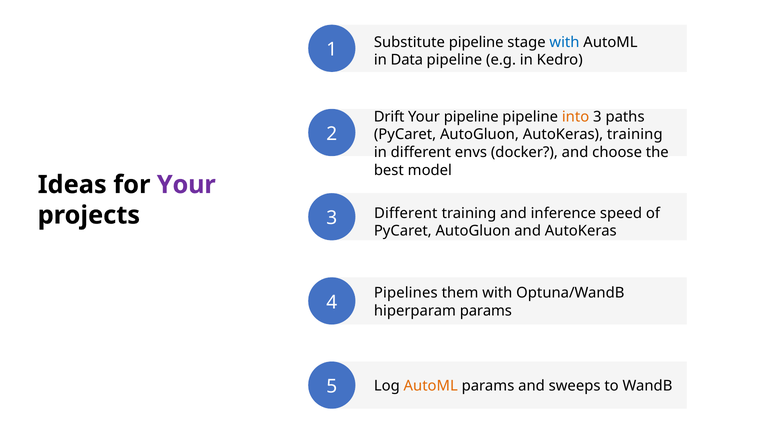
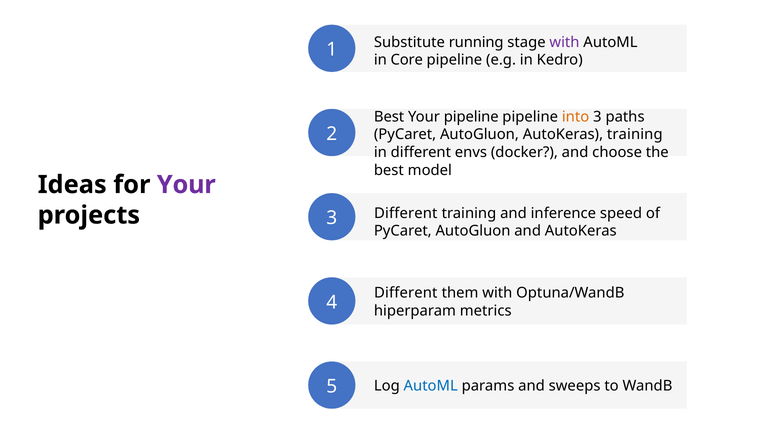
Substitute pipeline: pipeline -> running
with at (564, 42) colour: blue -> purple
Data: Data -> Core
Drift at (389, 117): Drift -> Best
Pipelines at (406, 293): Pipelines -> Different
hiperparam params: params -> metrics
AutoML at (431, 386) colour: orange -> blue
